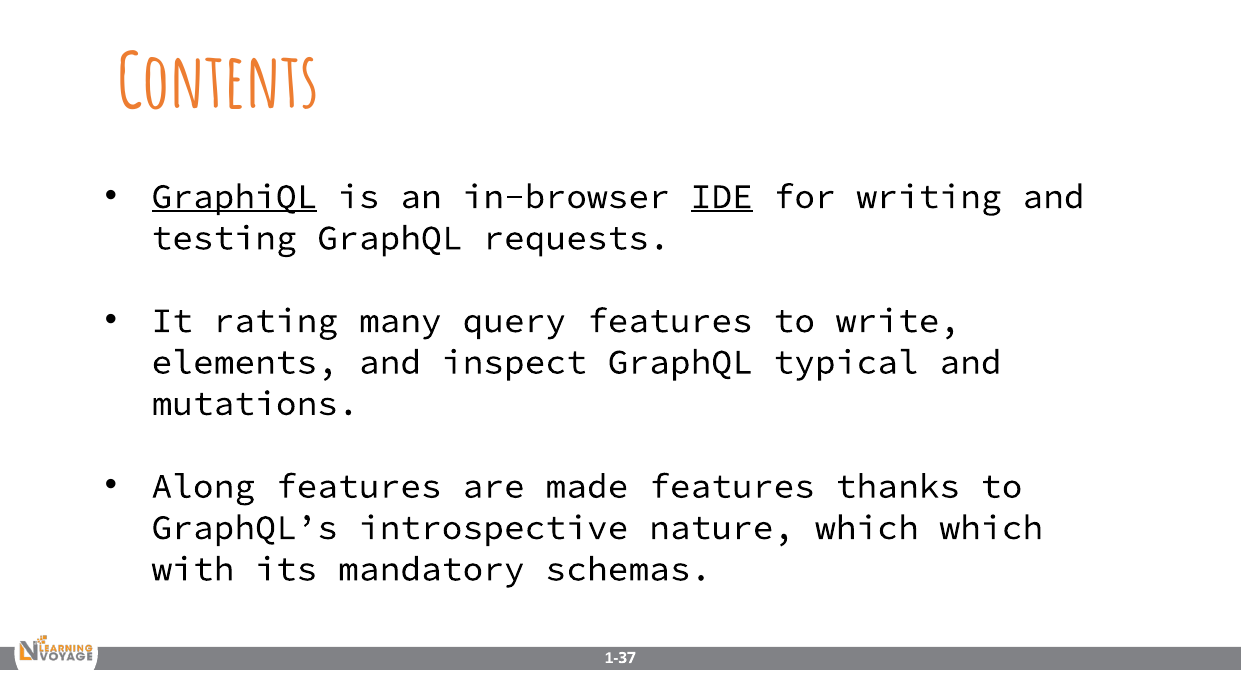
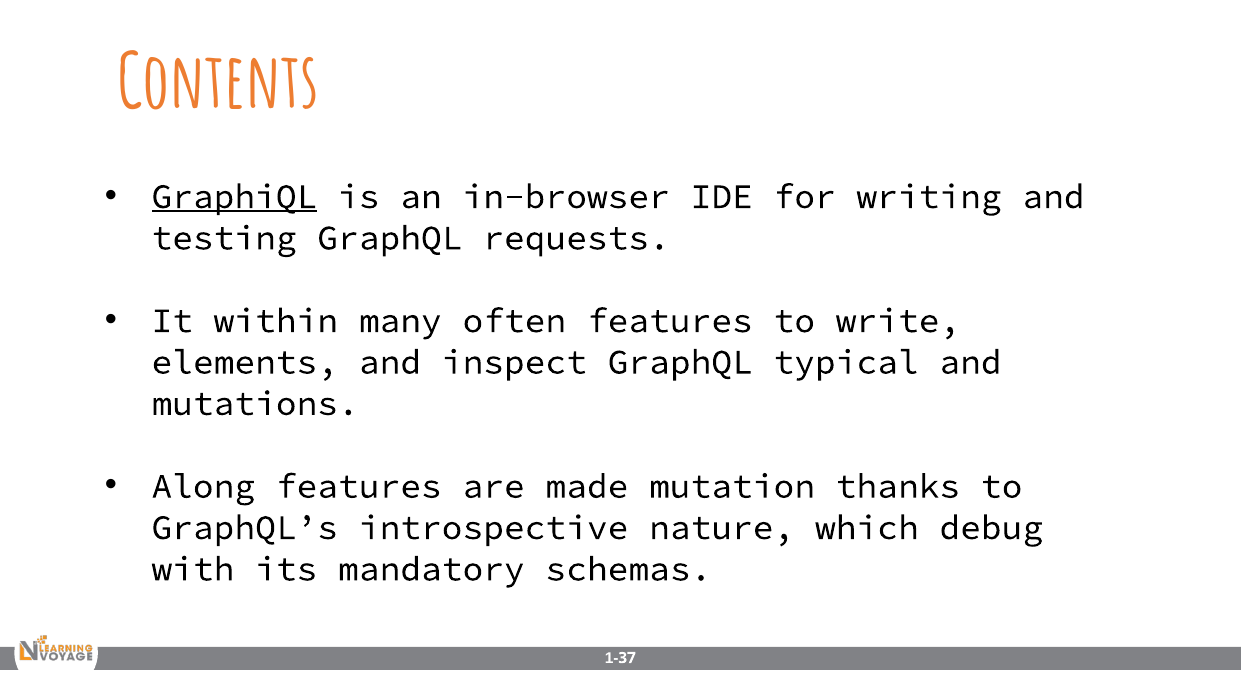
IDE underline: present -> none
rating: rating -> within
query: query -> often
made features: features -> mutation
which which: which -> debug
